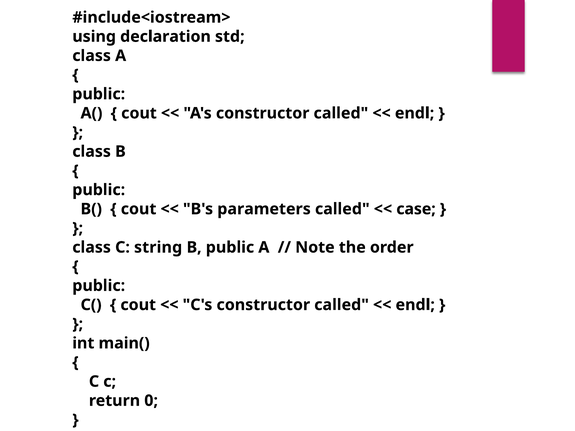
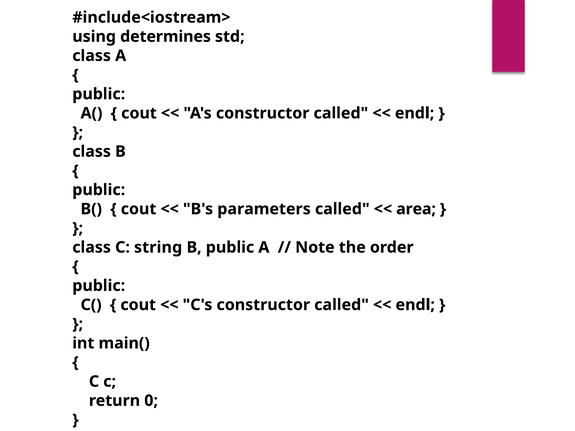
declaration: declaration -> determines
case: case -> area
